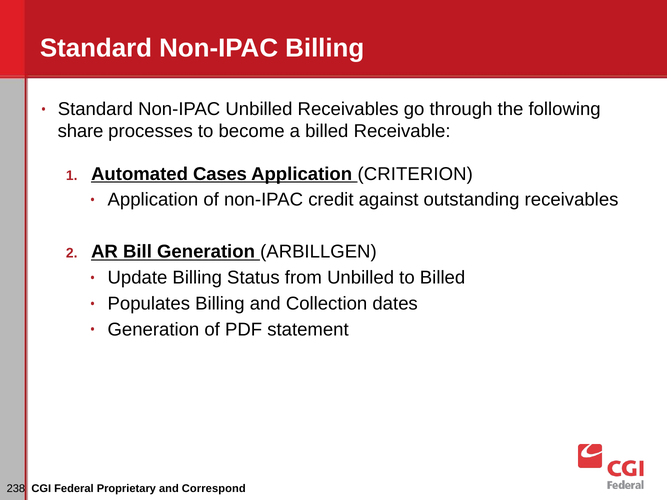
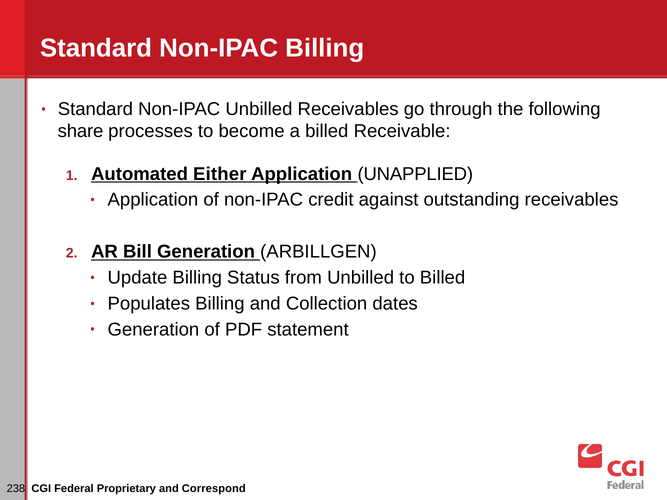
Cases: Cases -> Either
CRITERION: CRITERION -> UNAPPLIED
